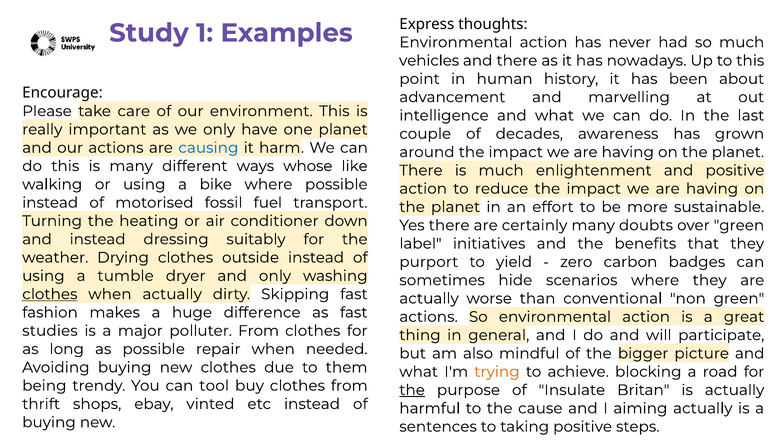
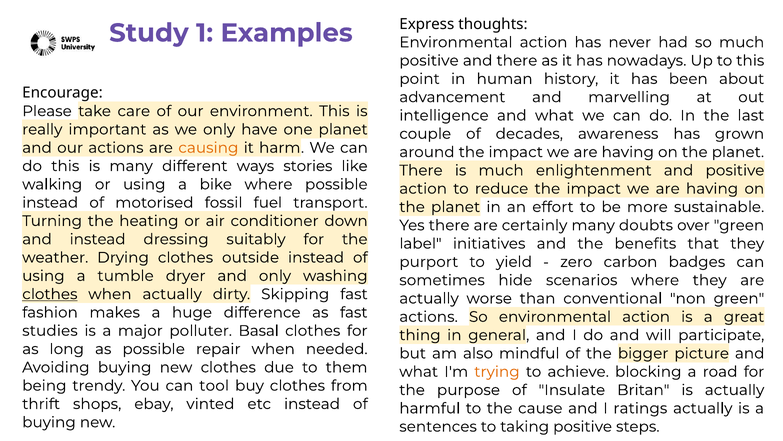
vehicles at (429, 61): vehicles -> positive
causing colour: blue -> orange
whose: whose -> stories
polluter From: From -> Basal
the at (412, 390) underline: present -> none
aiming: aiming -> ratings
